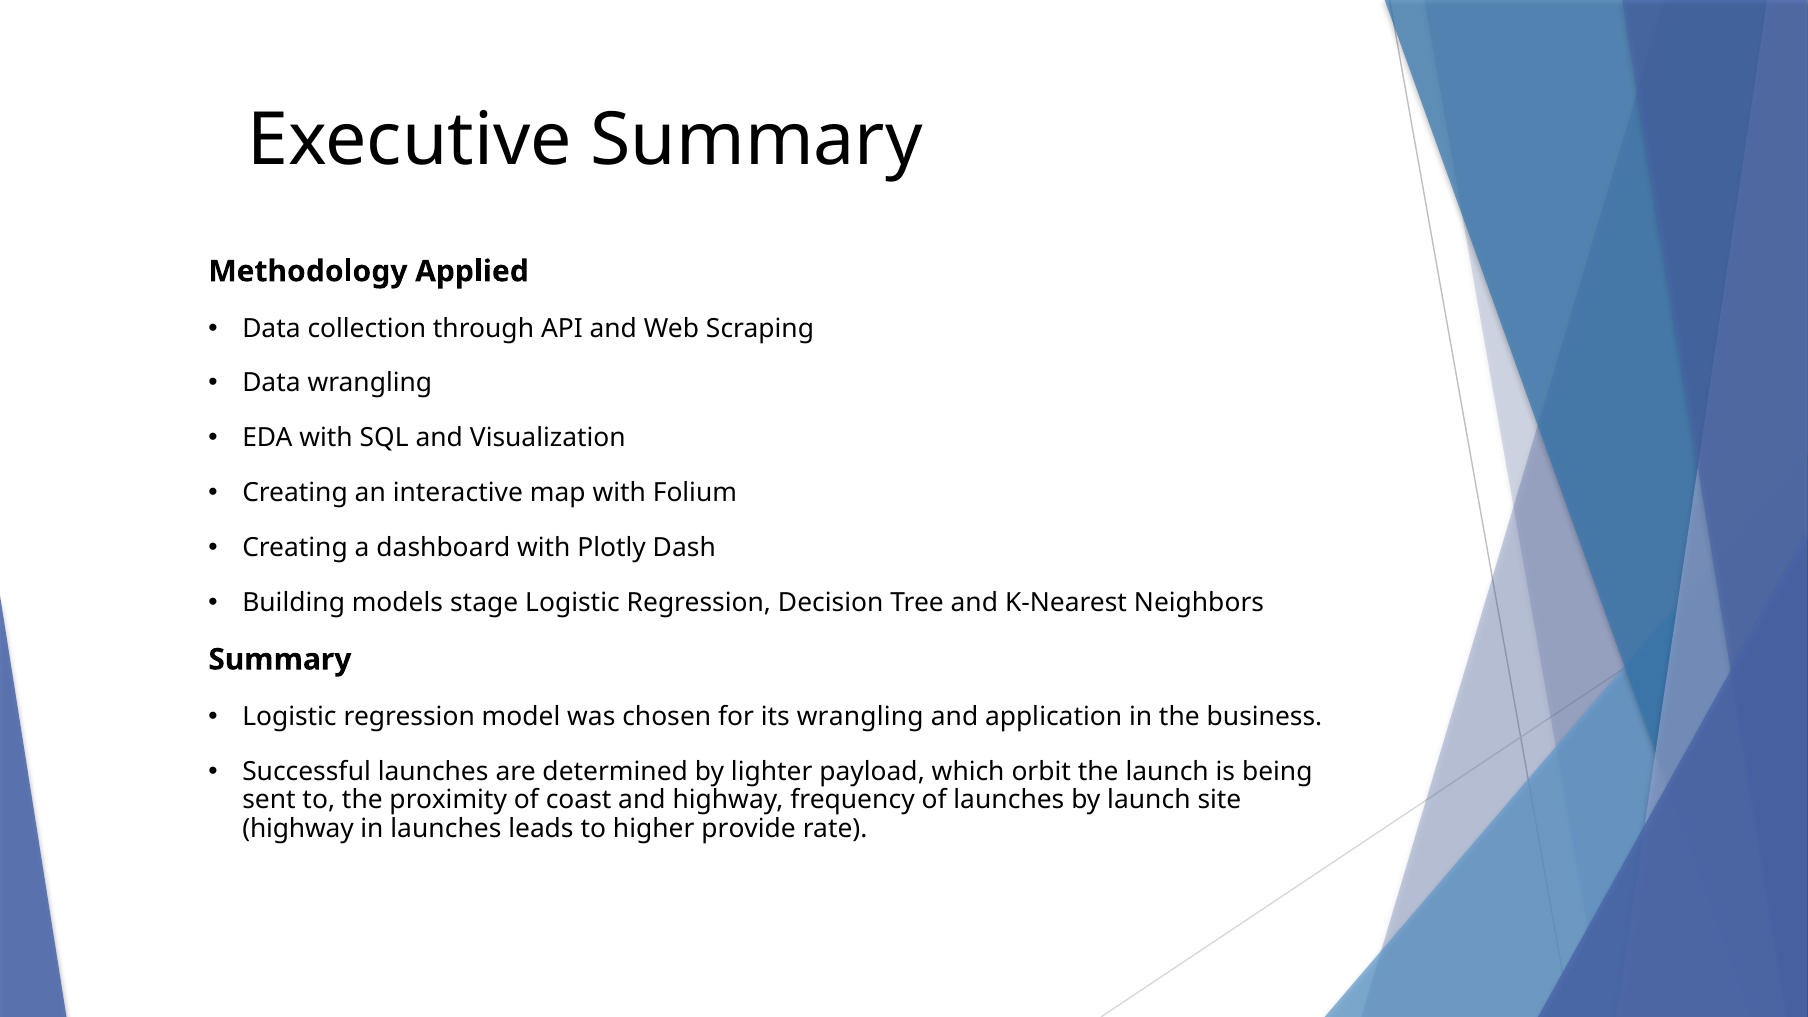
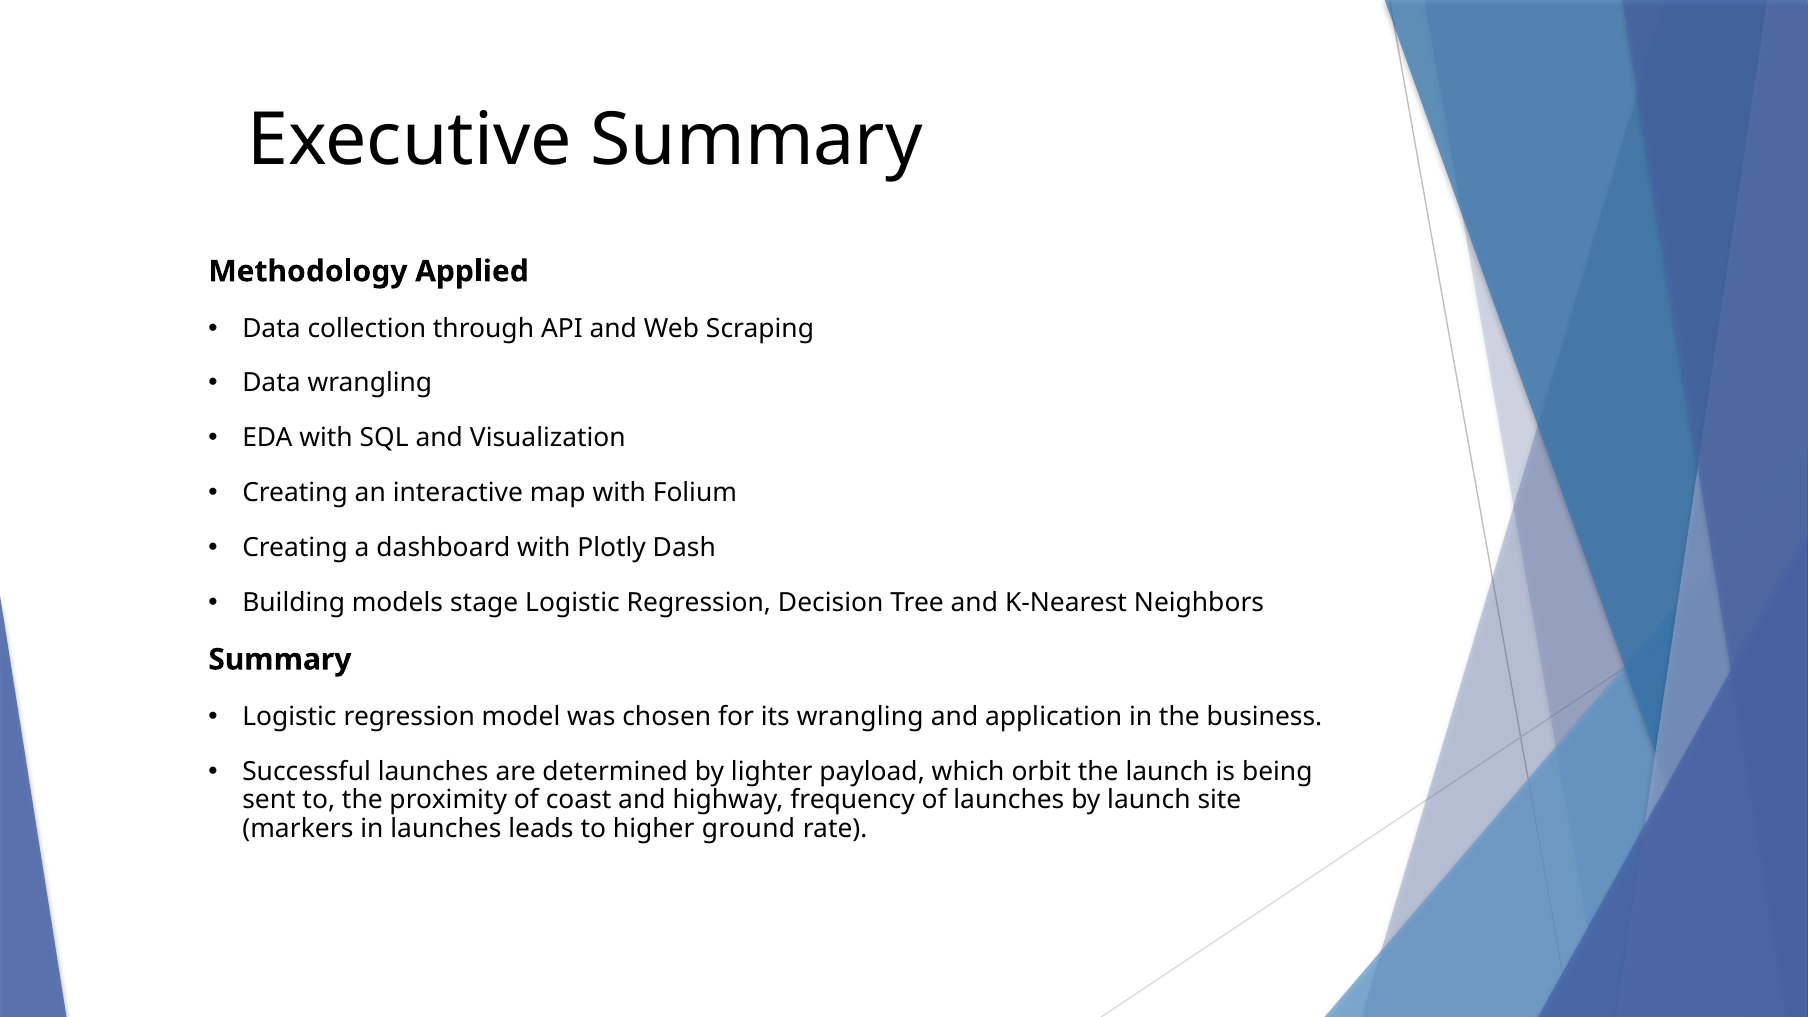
highway at (298, 828): highway -> markers
provide: provide -> ground
